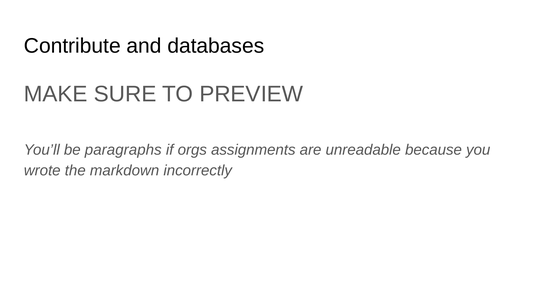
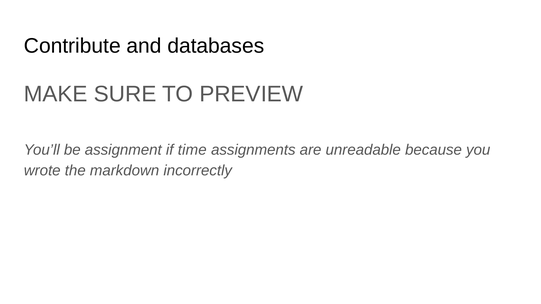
paragraphs: paragraphs -> assignment
orgs: orgs -> time
